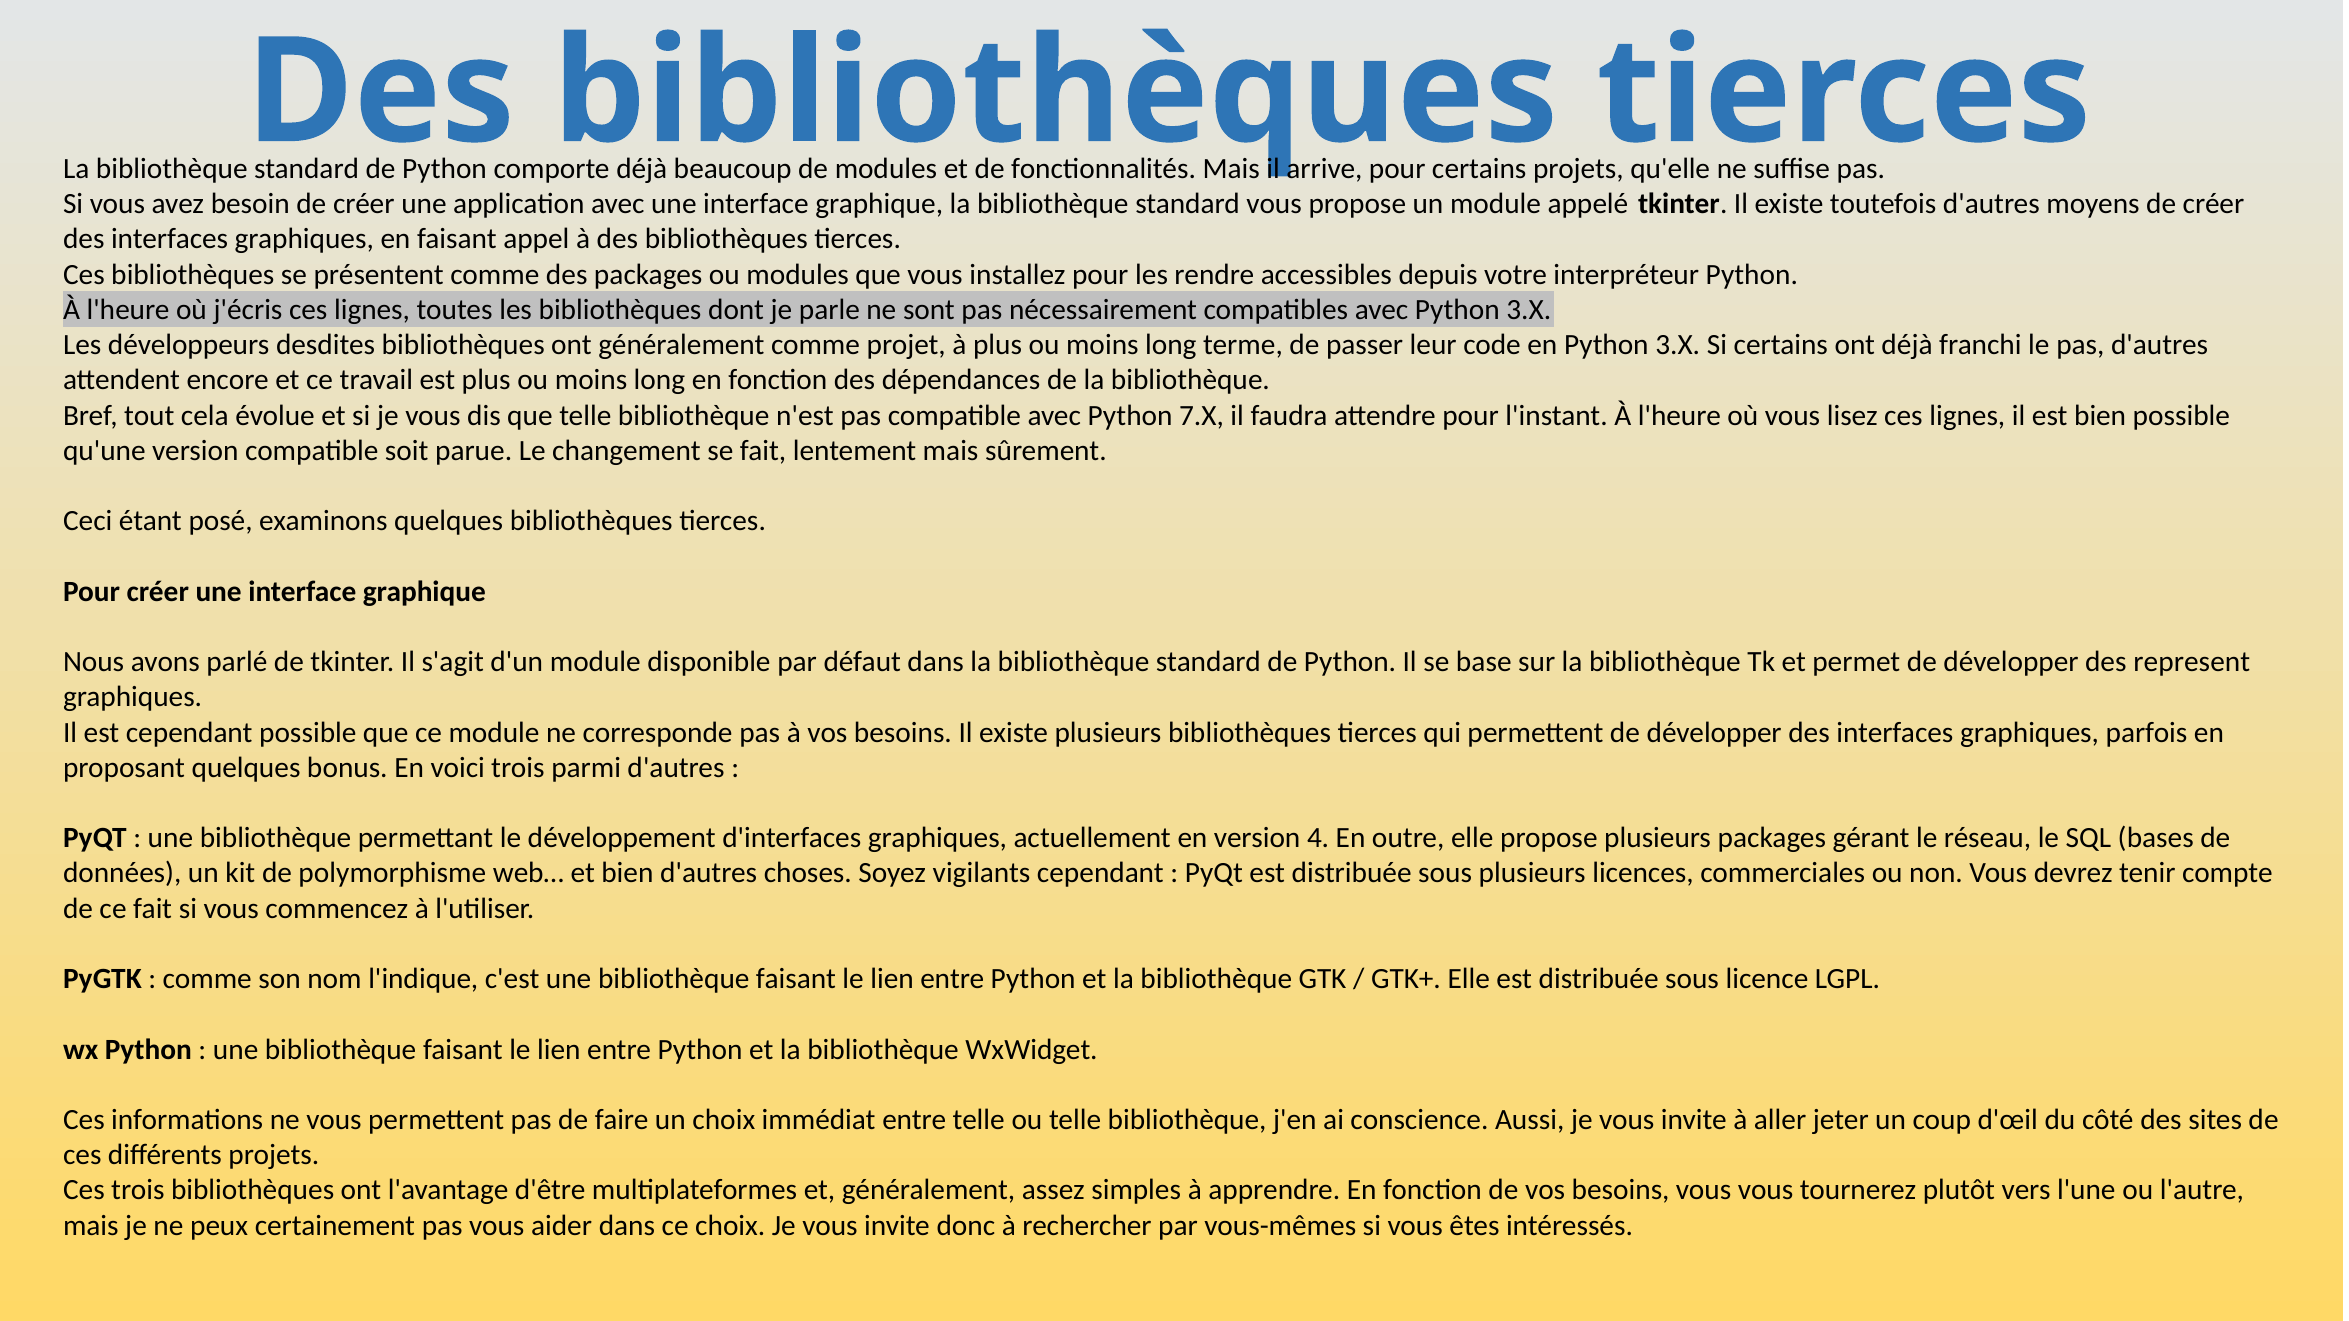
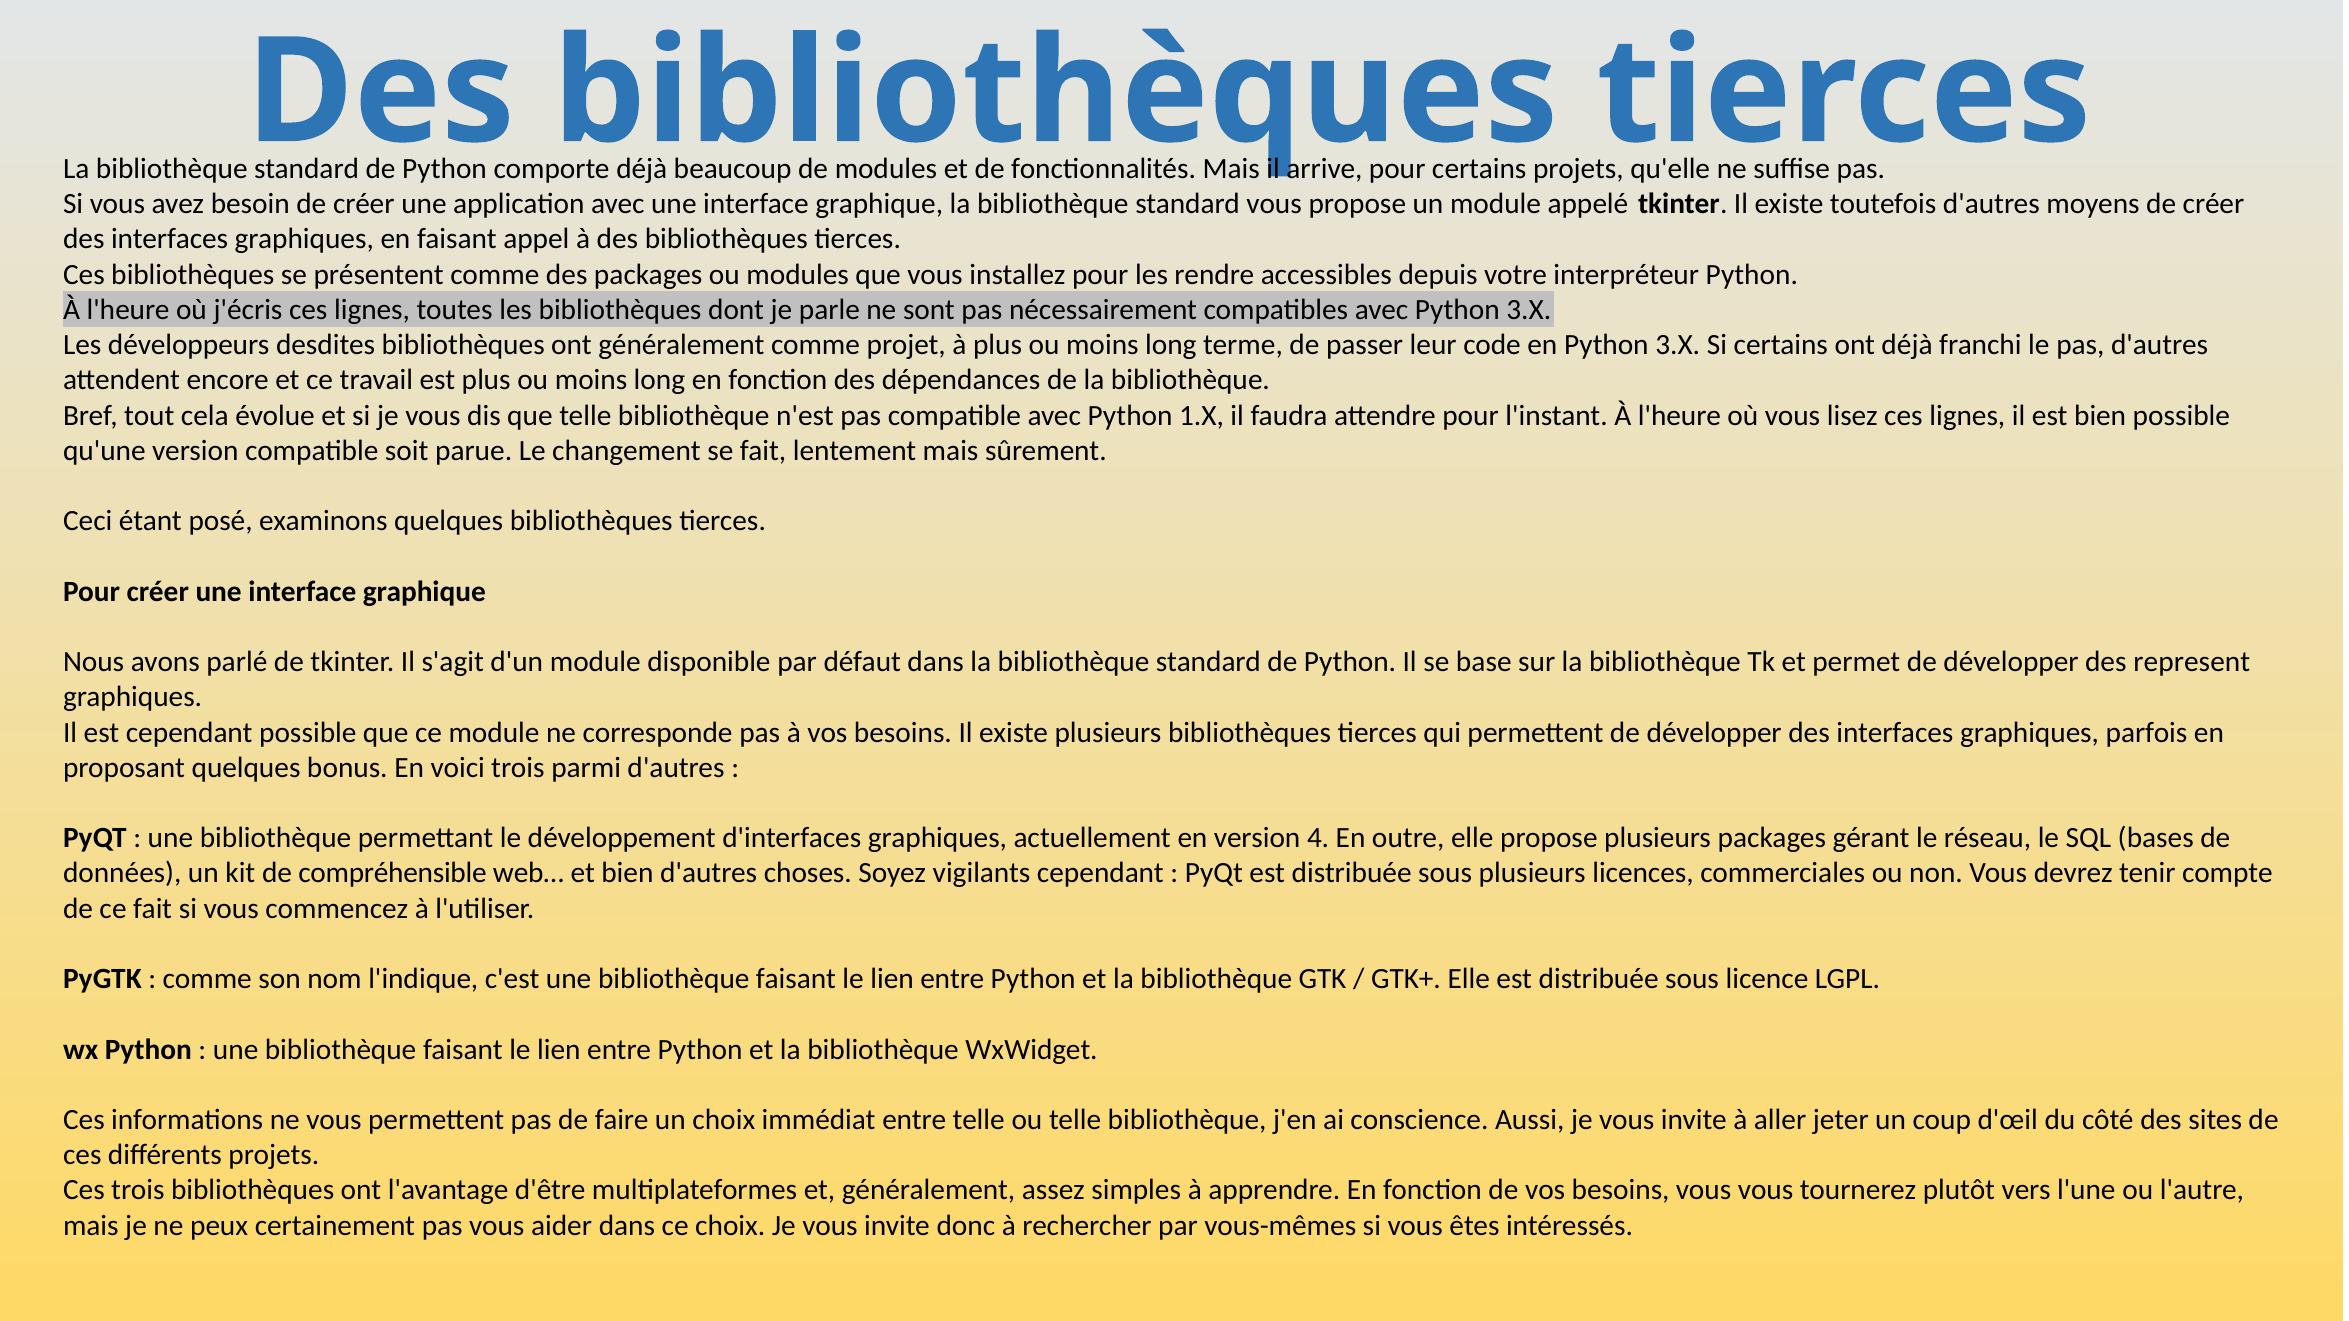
7.X: 7.X -> 1.X
polymorphisme: polymorphisme -> compréhensible
